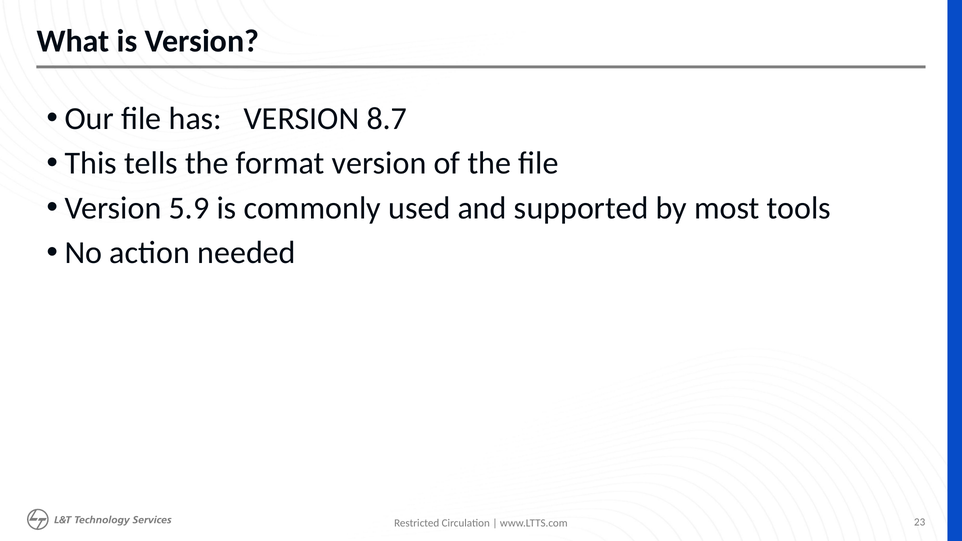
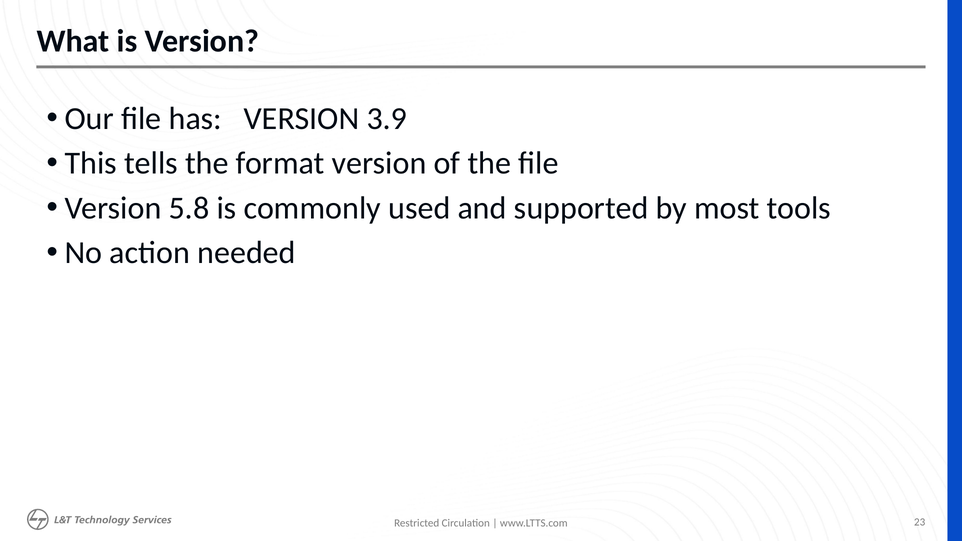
8.7: 8.7 -> 3.9
5.9: 5.9 -> 5.8
